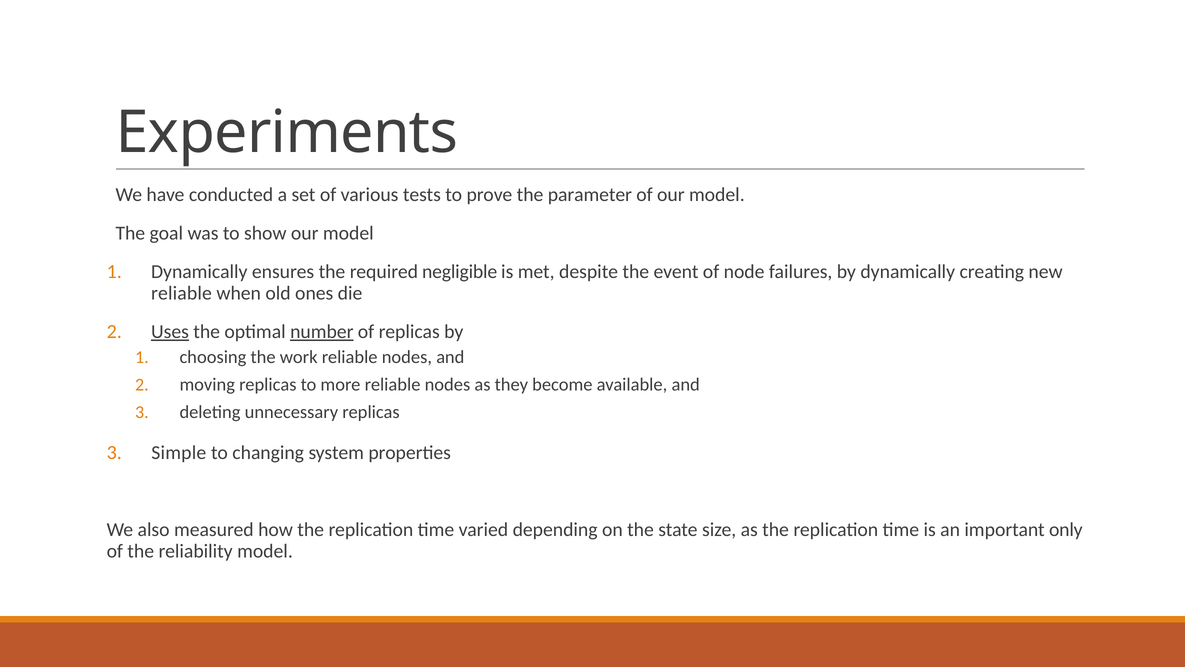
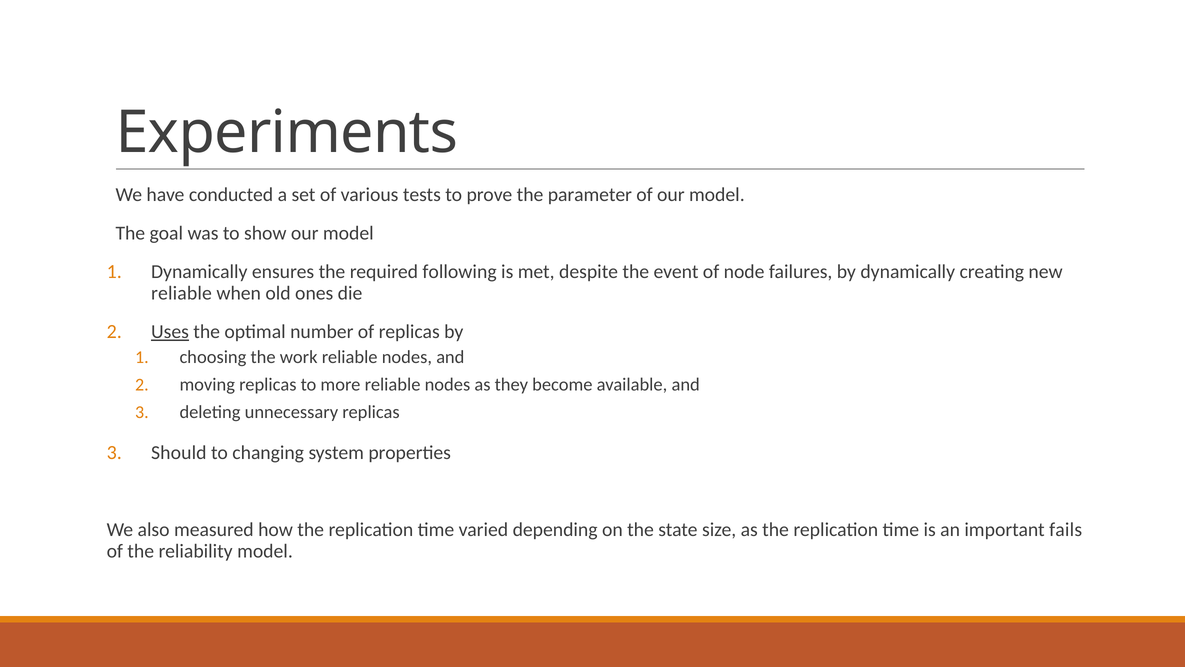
negligible: negligible -> following
number underline: present -> none
Simple: Simple -> Should
only: only -> fails
